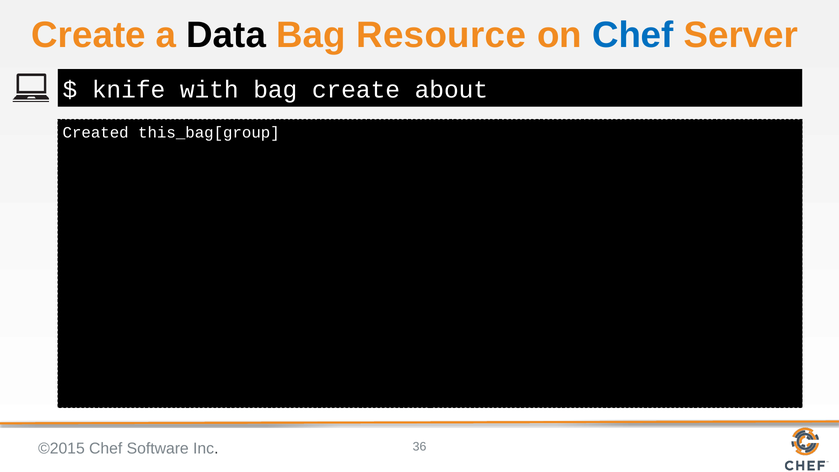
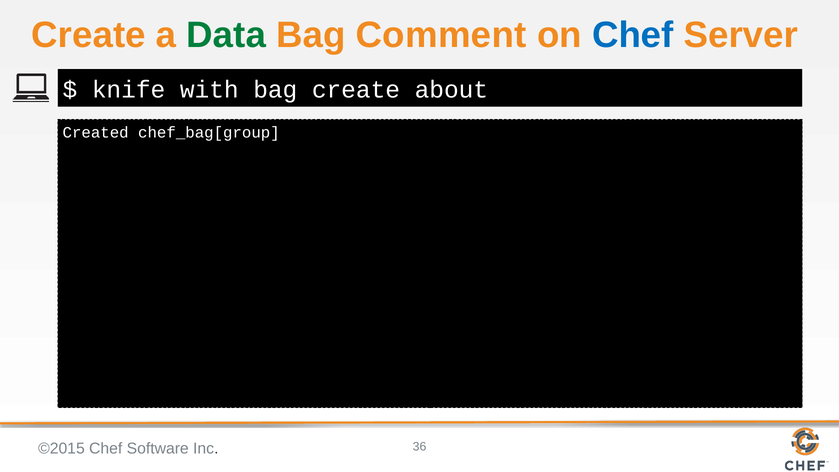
Data colour: black -> green
Resource: Resource -> Comment
this_bag[group: this_bag[group -> chef_bag[group
